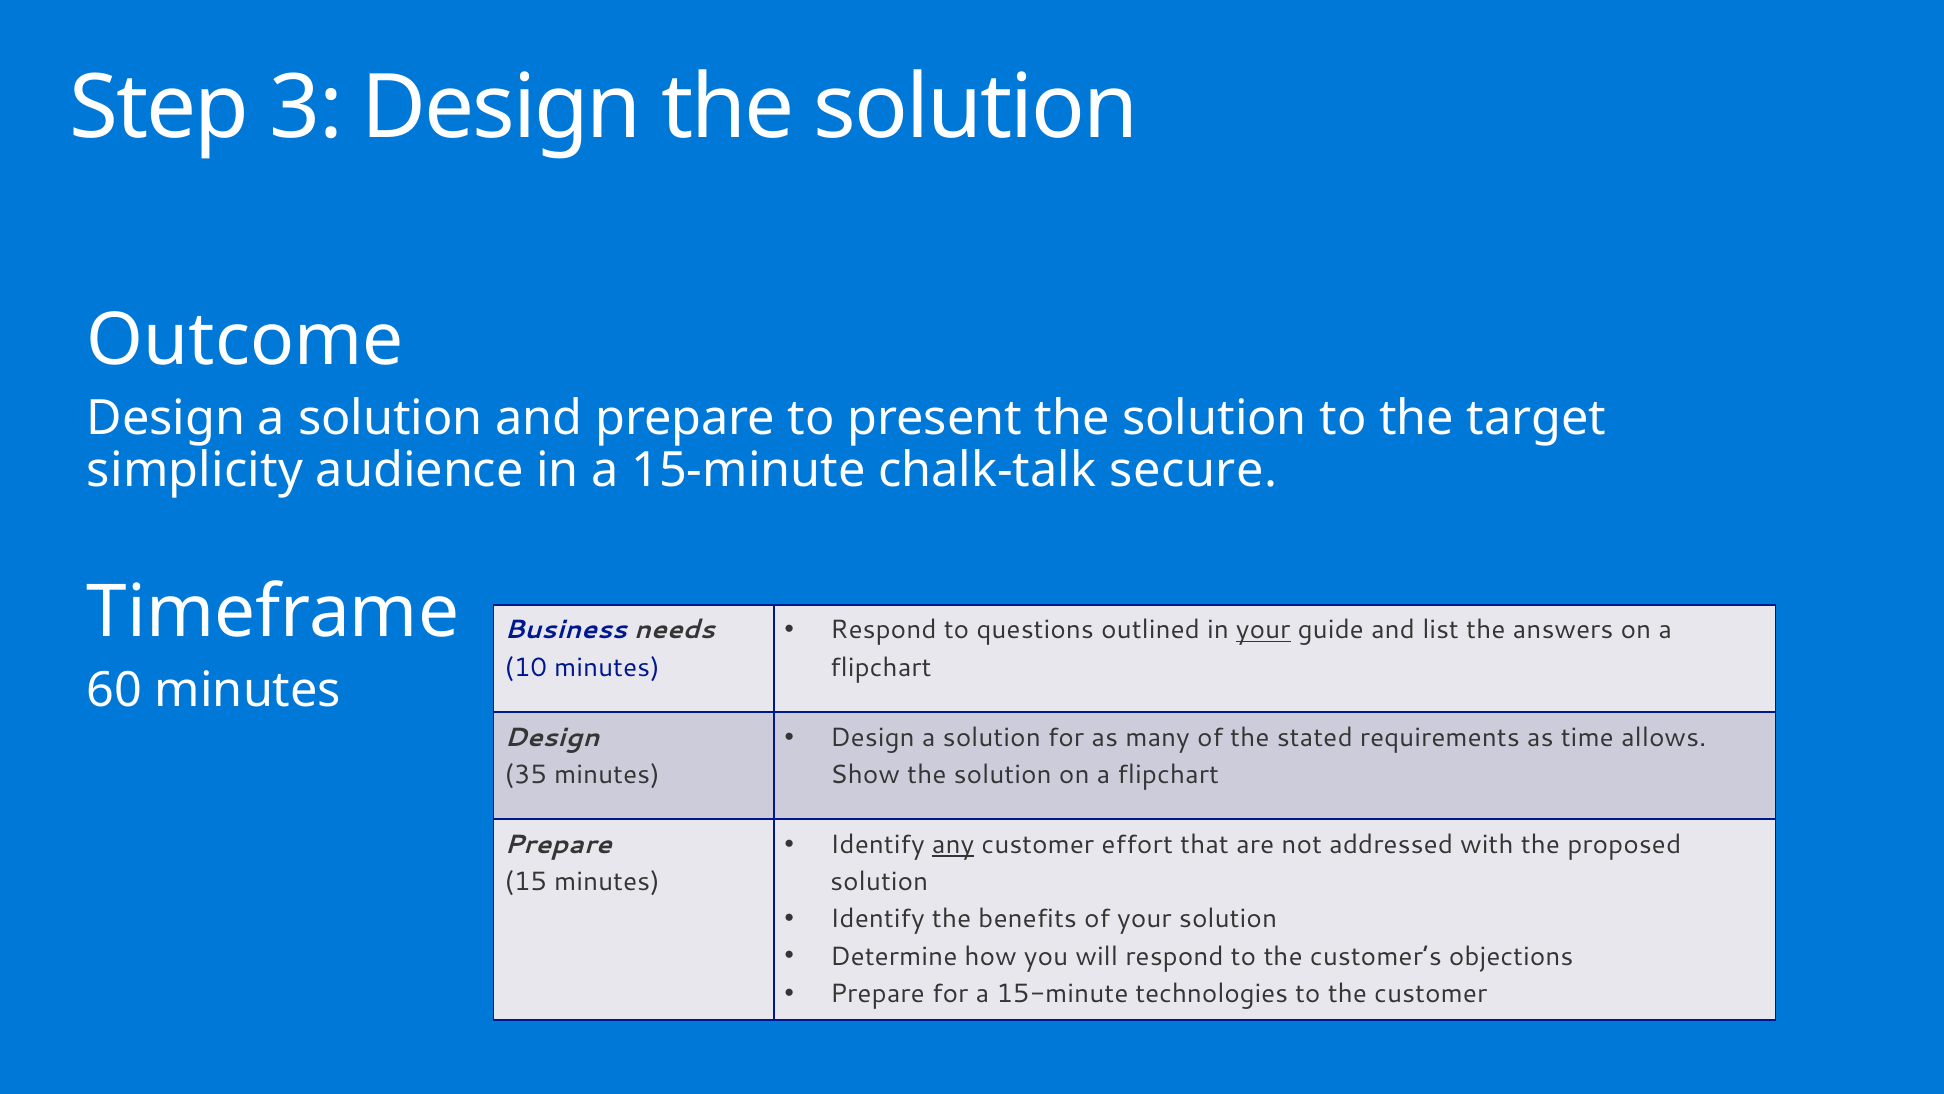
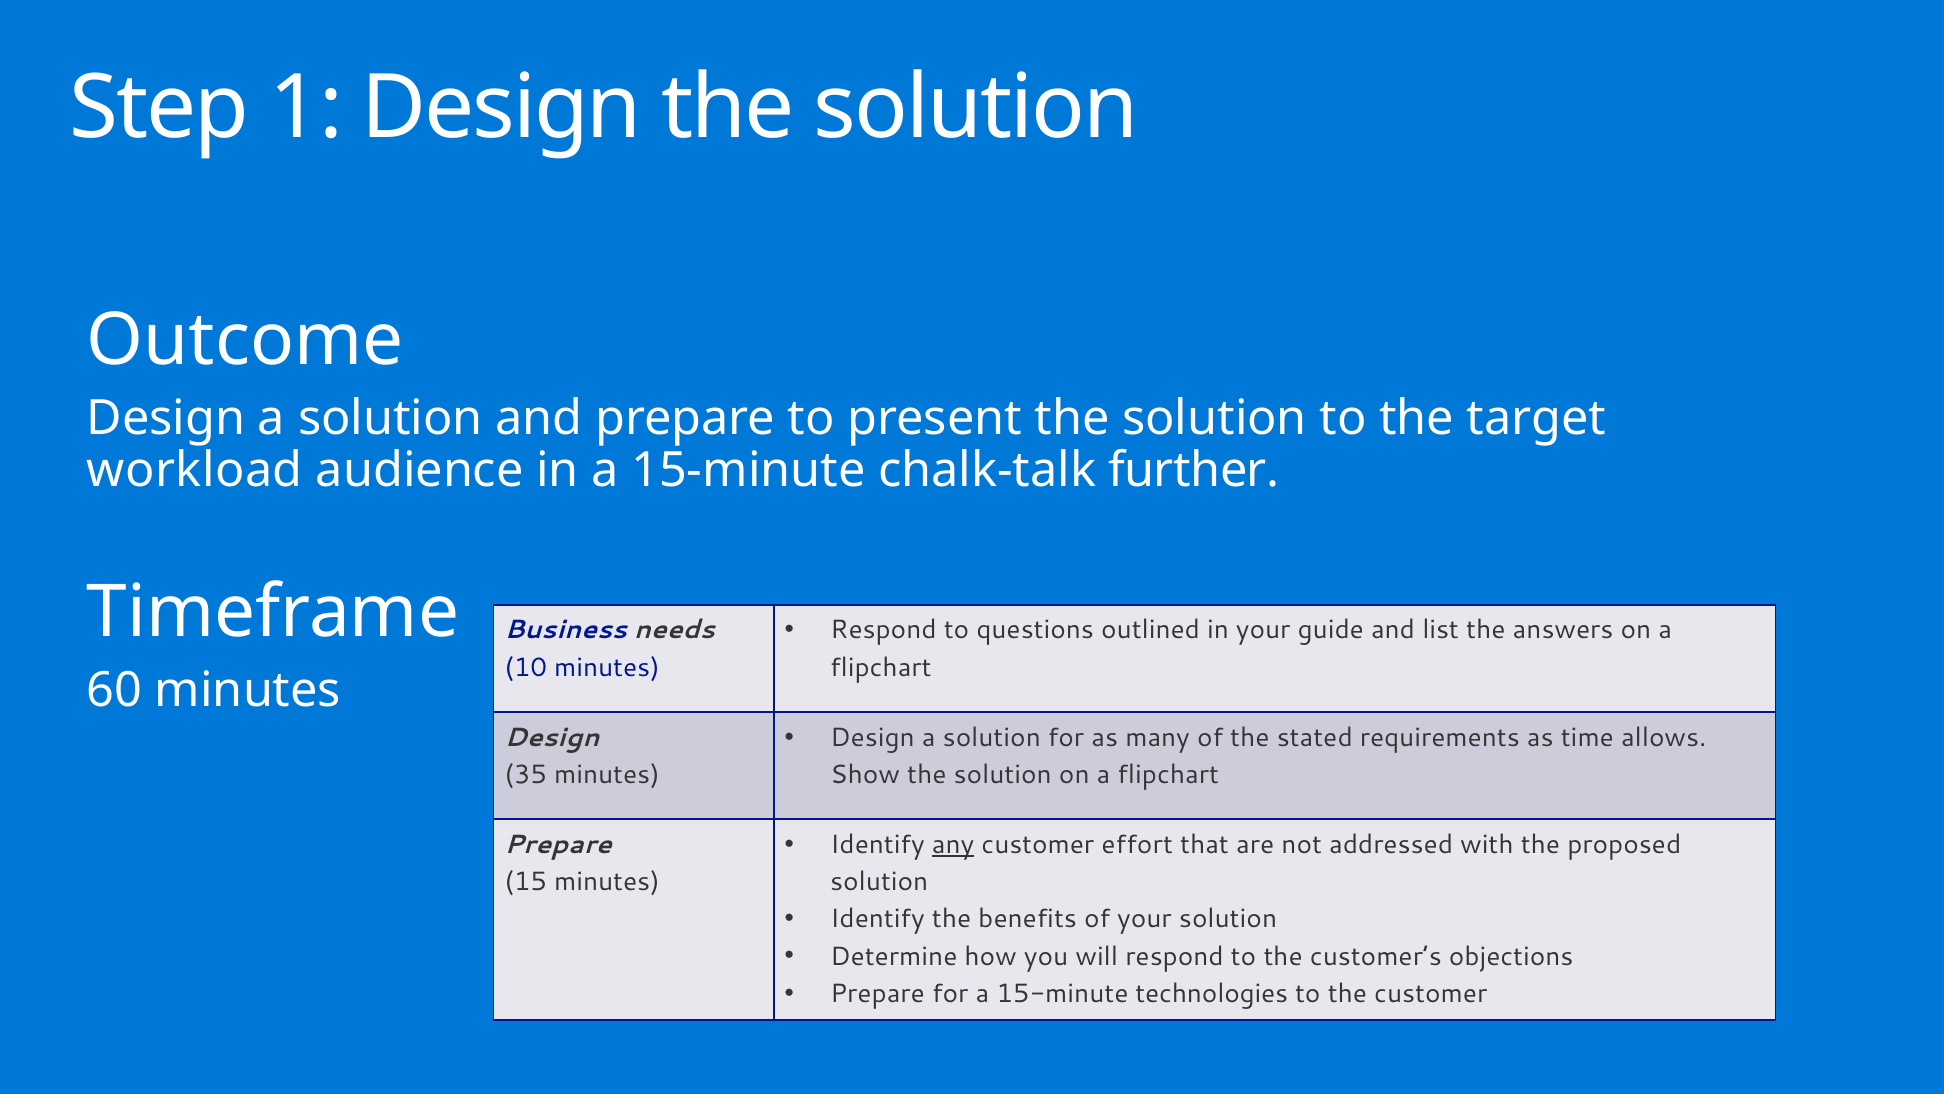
3: 3 -> 1
simplicity: simplicity -> workload
secure: secure -> further
your at (1263, 630) underline: present -> none
